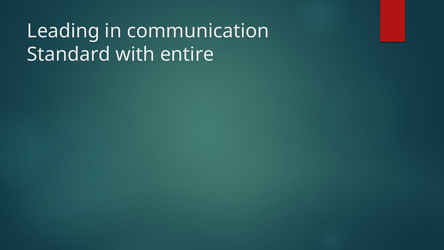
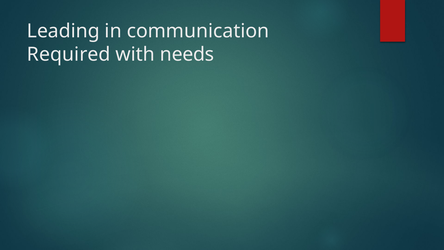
Standard: Standard -> Required
entire: entire -> needs
